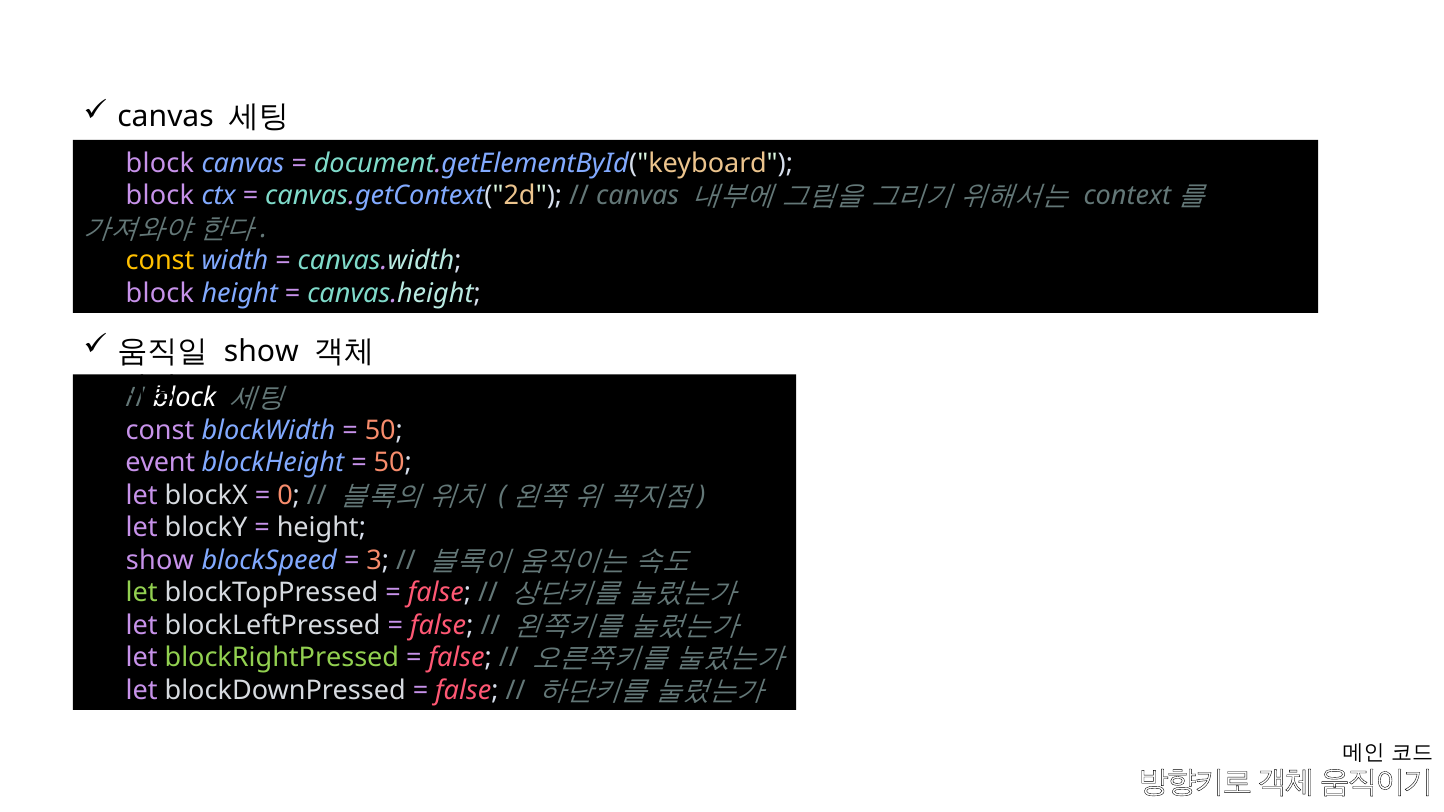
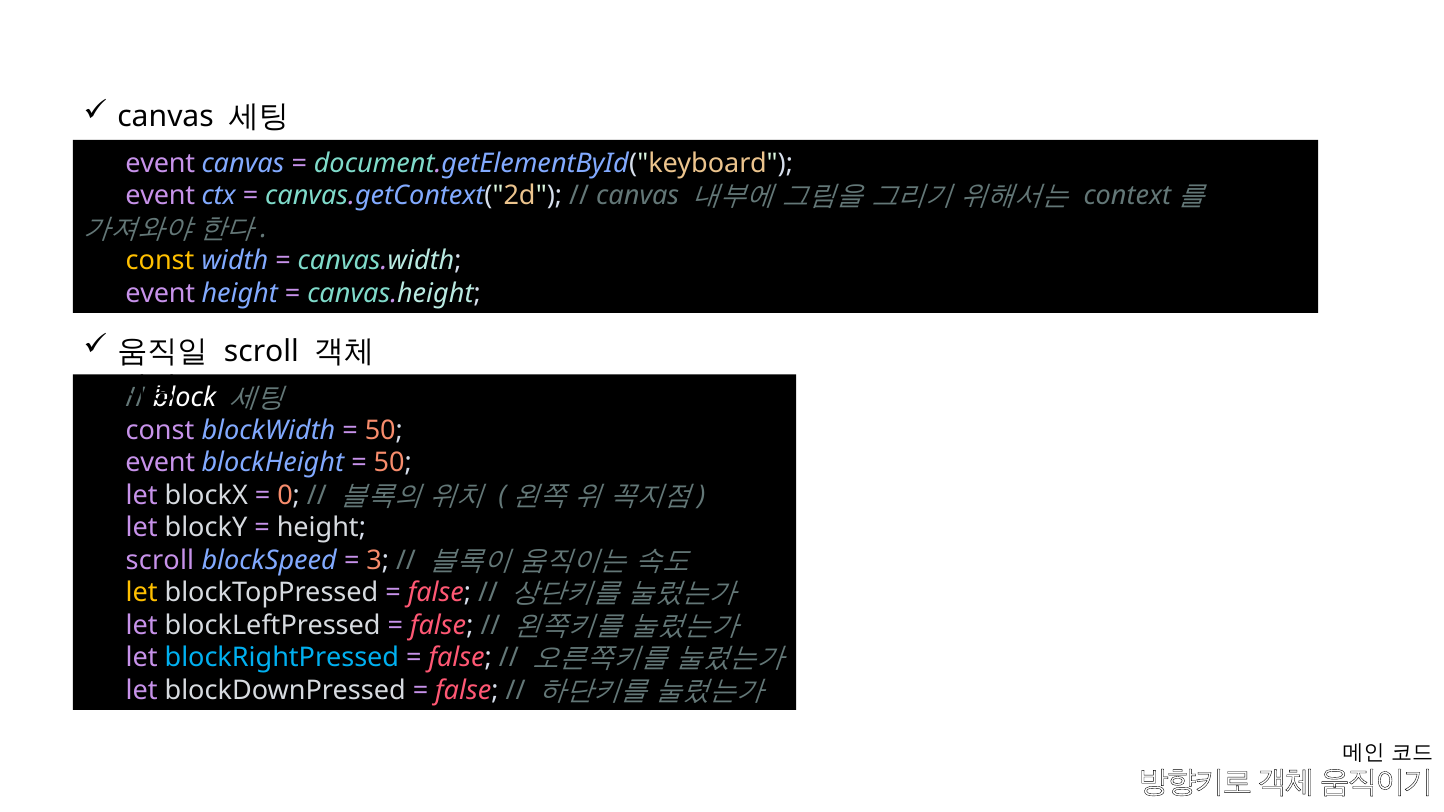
block at (160, 163): block -> event
block at (160, 196): block -> event
block at (160, 293): block -> event
show at (261, 352): show -> scroll
show at (160, 560): show -> scroll
let at (142, 593) colour: light green -> yellow
blockRightPressed colour: light green -> light blue
